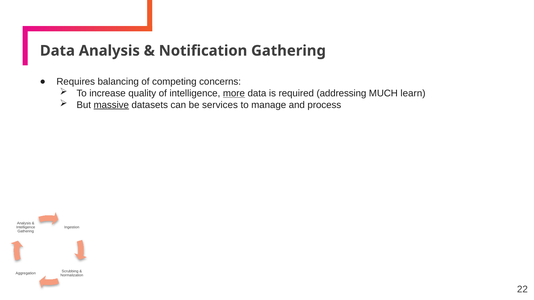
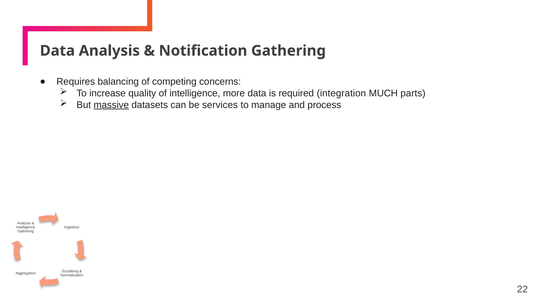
more underline: present -> none
addressing: addressing -> integration
learn: learn -> parts
